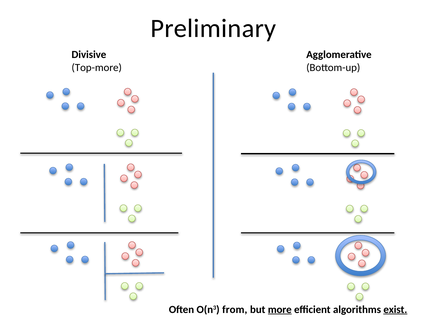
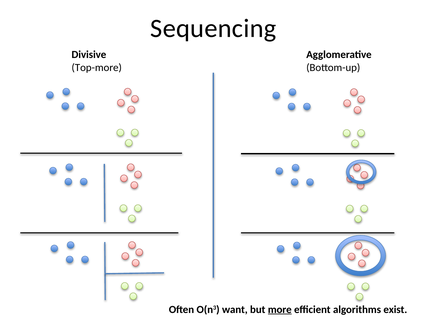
Preliminary: Preliminary -> Sequencing
from: from -> want
exist underline: present -> none
